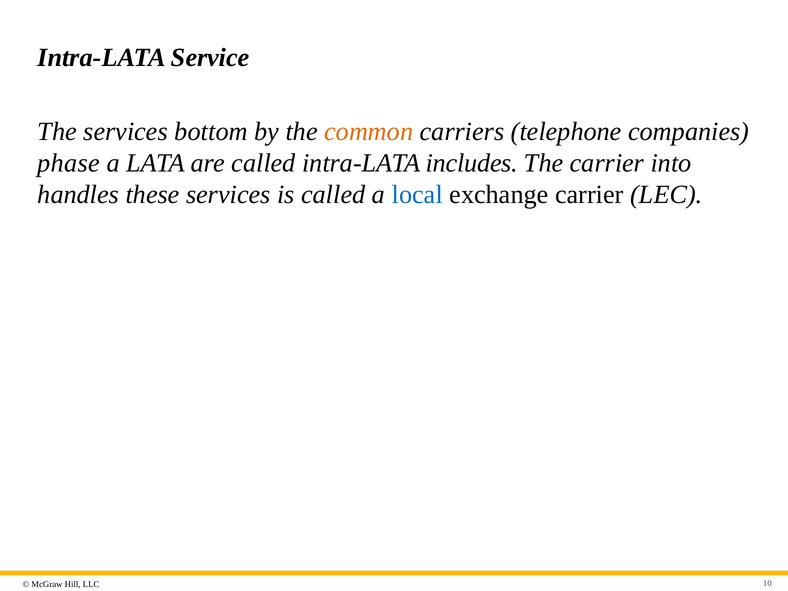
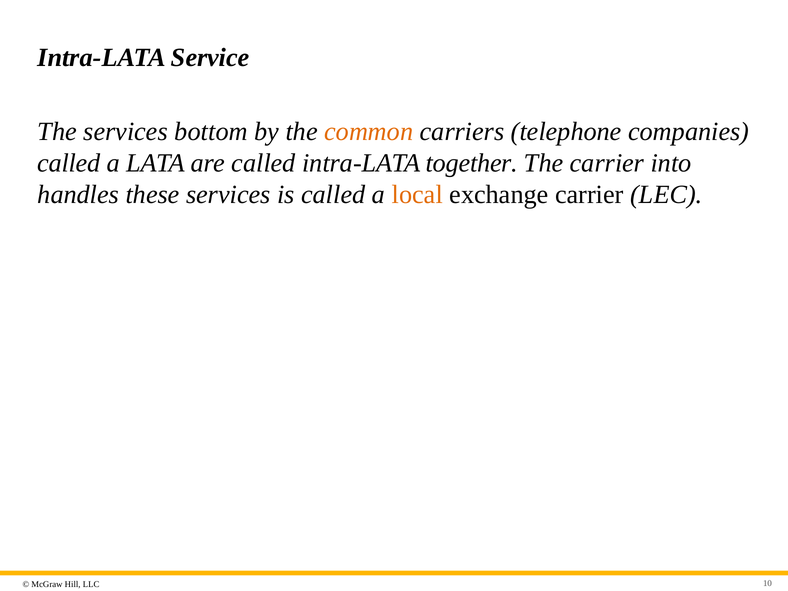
phase at (69, 163): phase -> called
includes: includes -> together
local colour: blue -> orange
